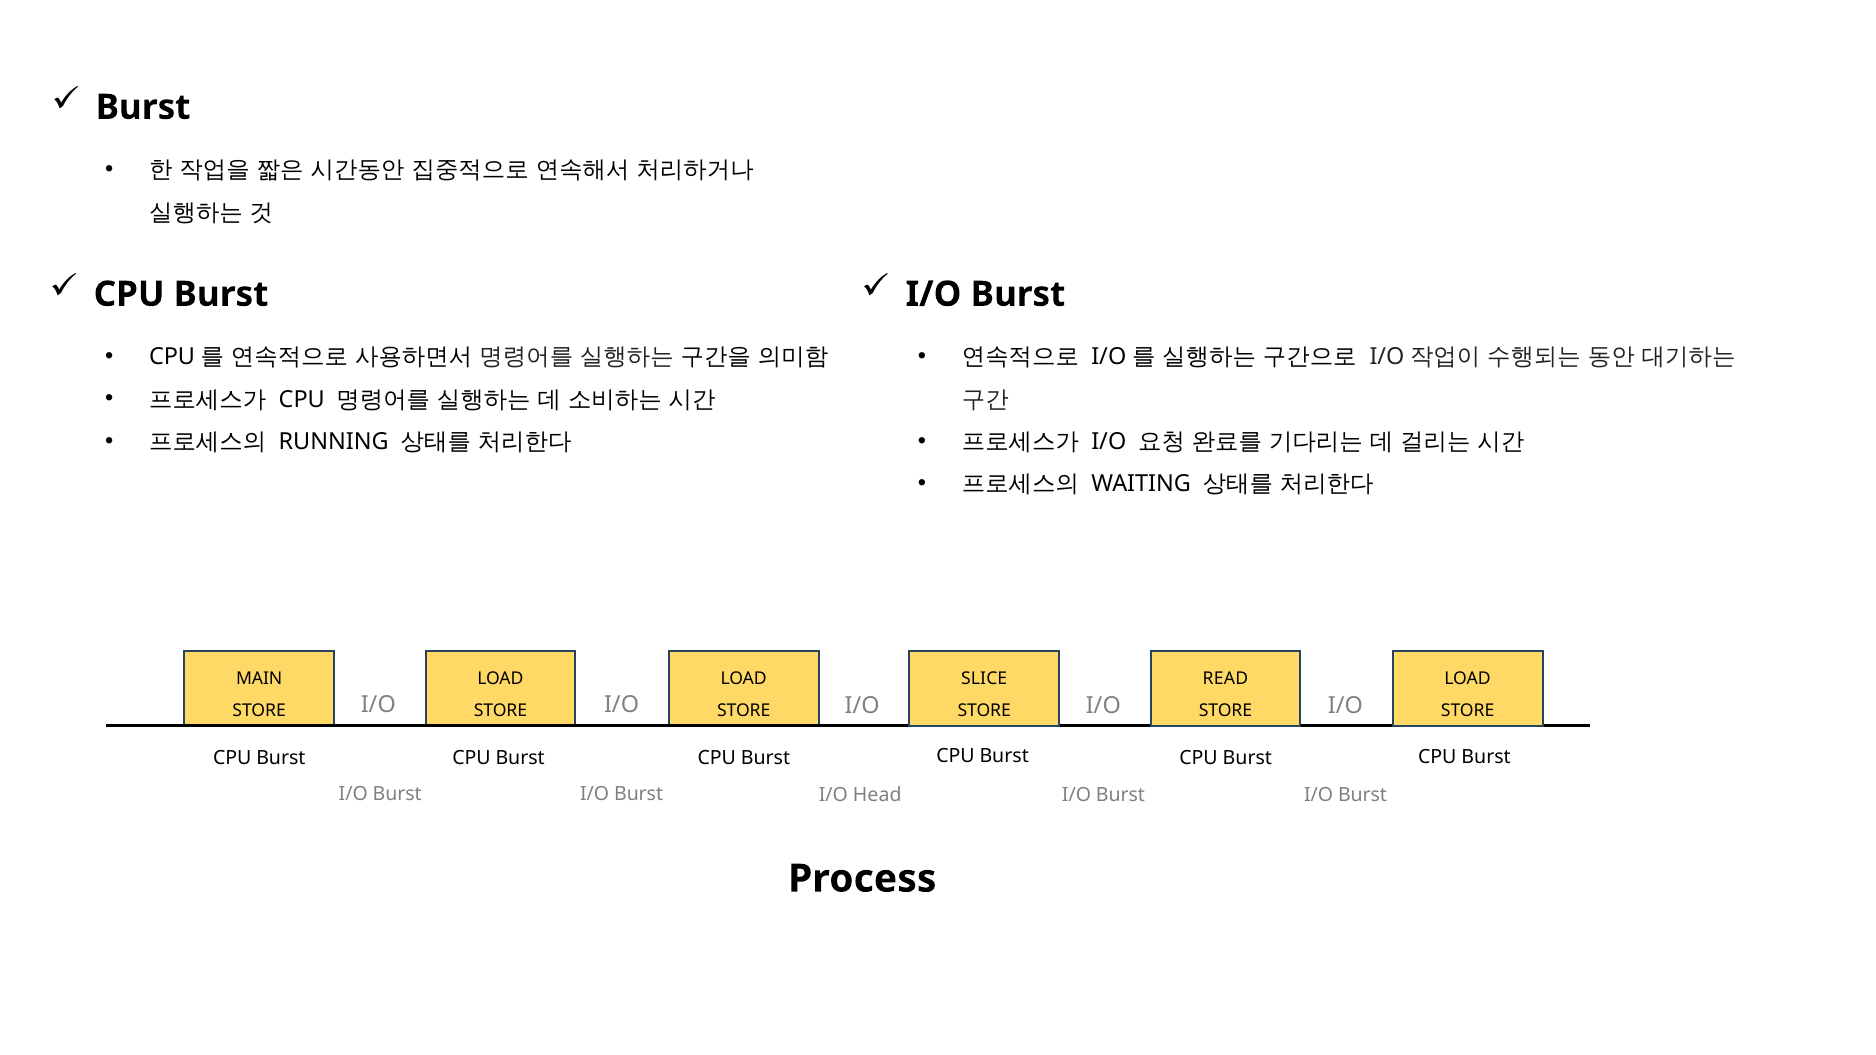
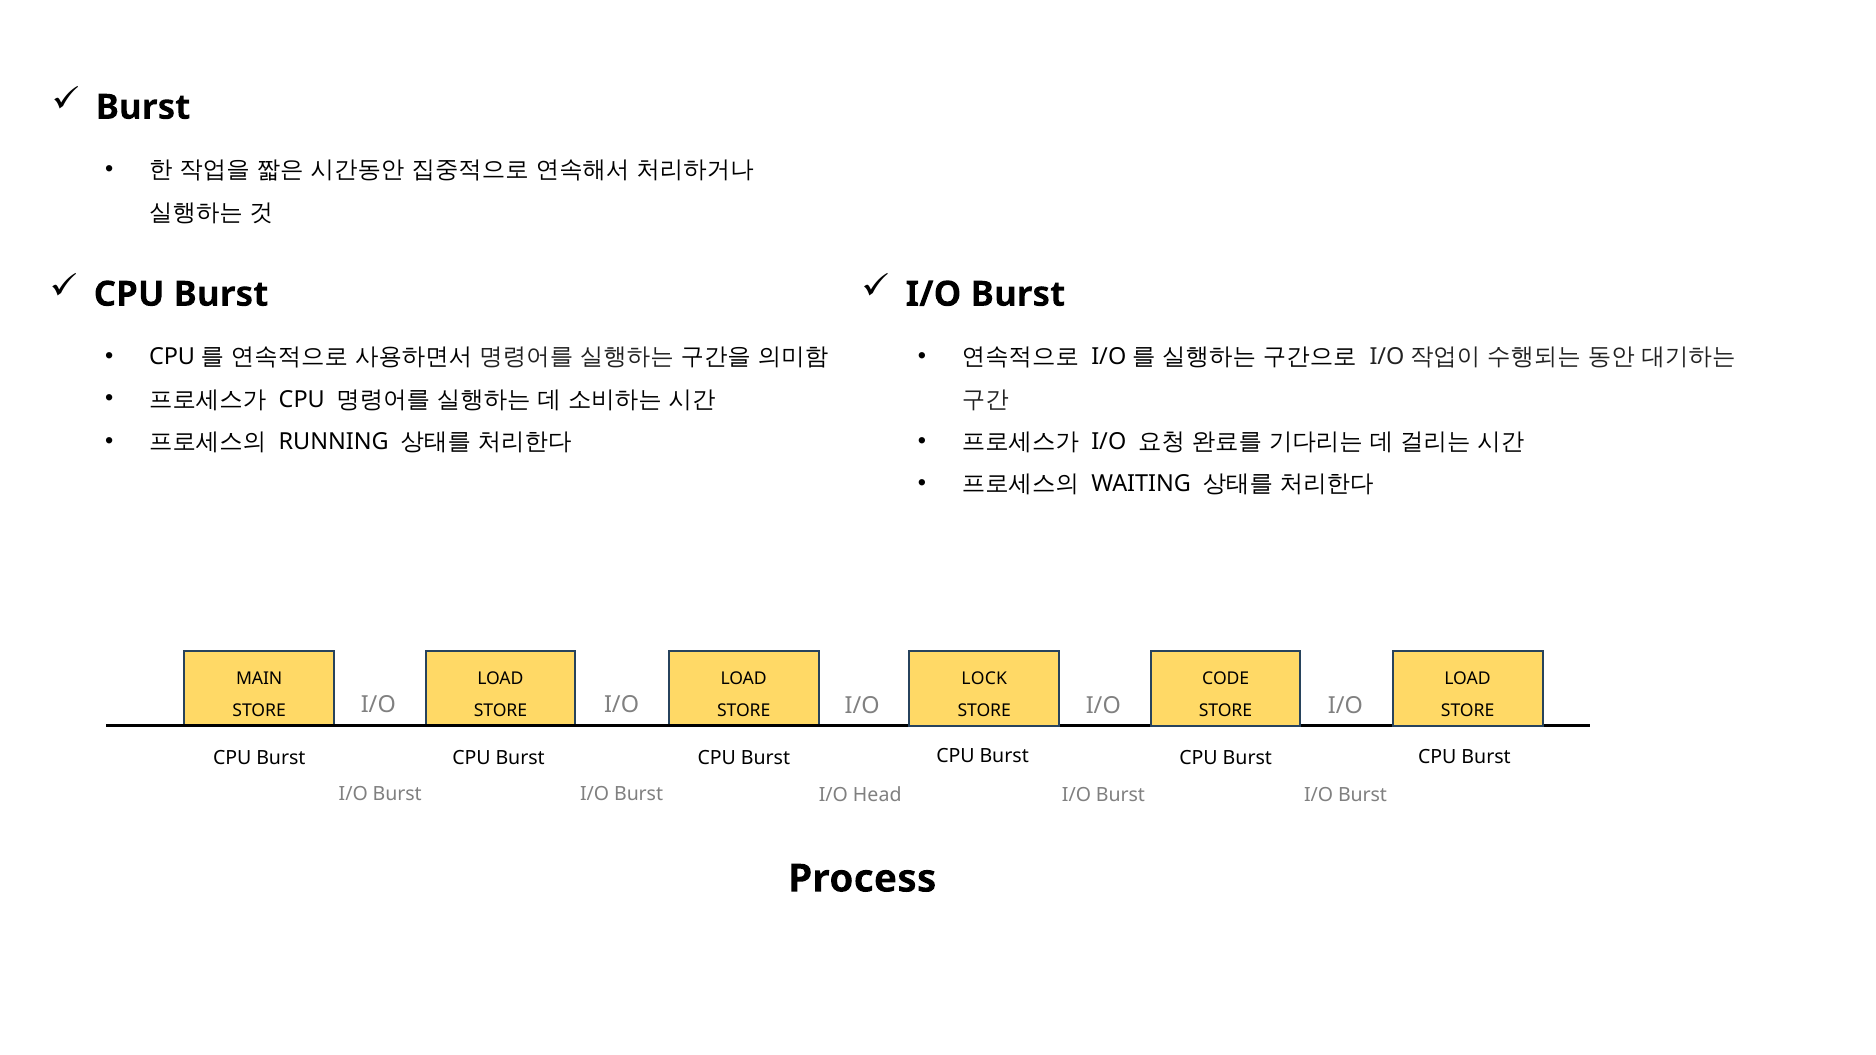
SLICE: SLICE -> LOCK
READ: READ -> CODE
